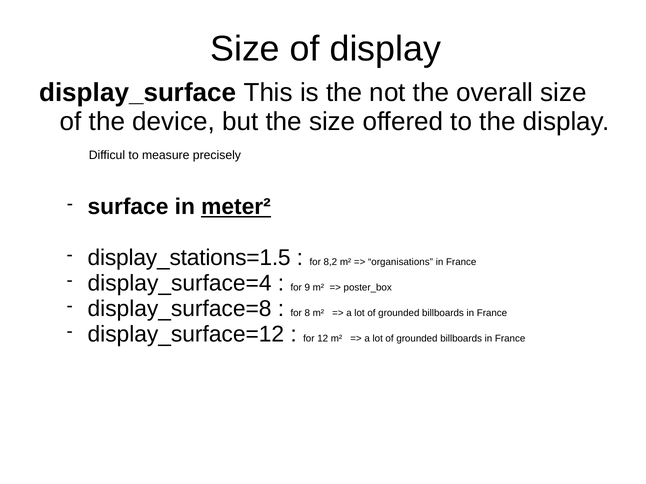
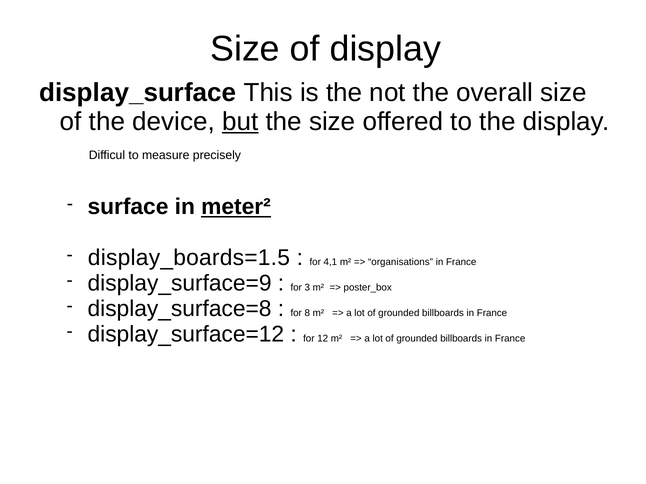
but underline: none -> present
display_stations=1.5: display_stations=1.5 -> display_boards=1.5
8,2: 8,2 -> 4,1
display_surface=4: display_surface=4 -> display_surface=9
9: 9 -> 3
